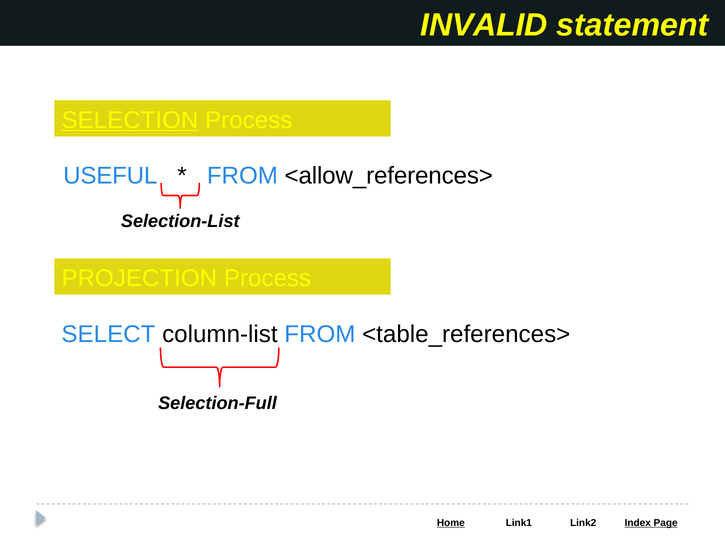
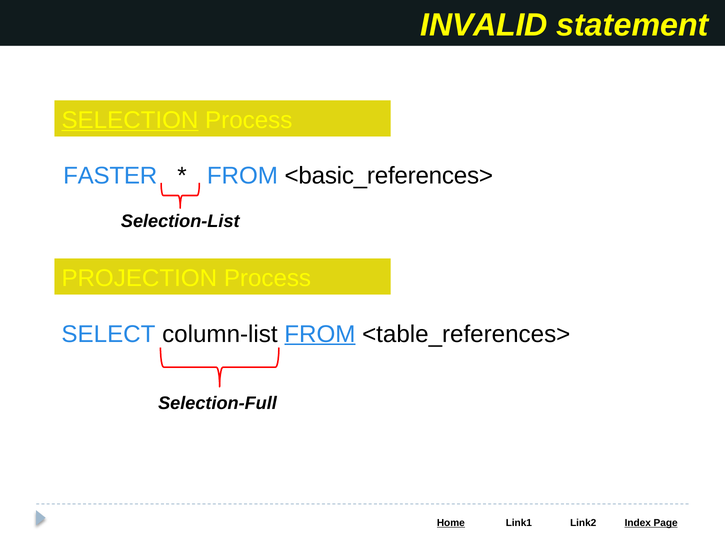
USEFUL: USEFUL -> FASTER
<allow_references>: <allow_references> -> <basic_references>
FROM at (320, 334) underline: none -> present
